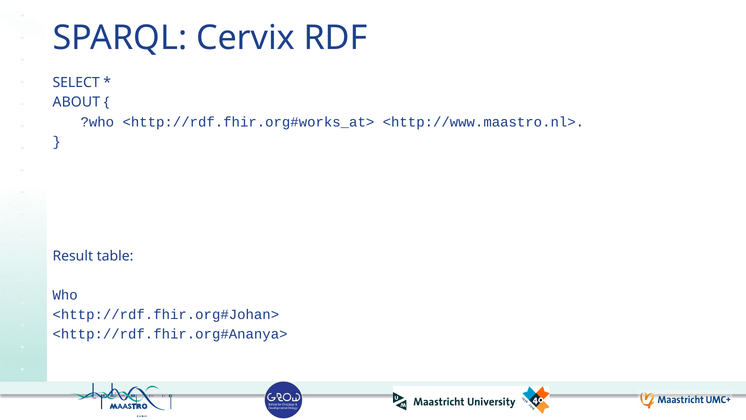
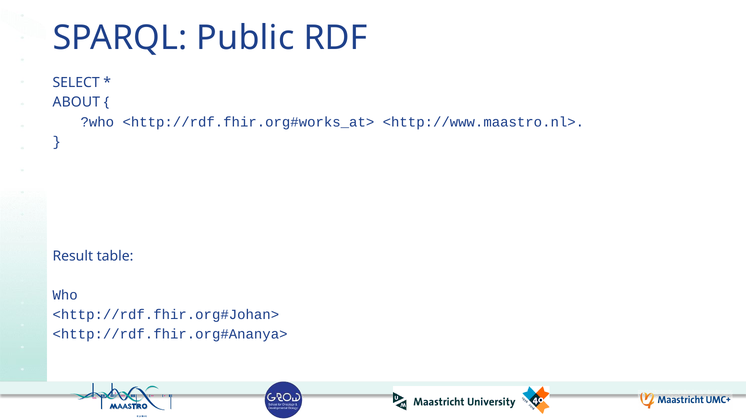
Cervix: Cervix -> Public
